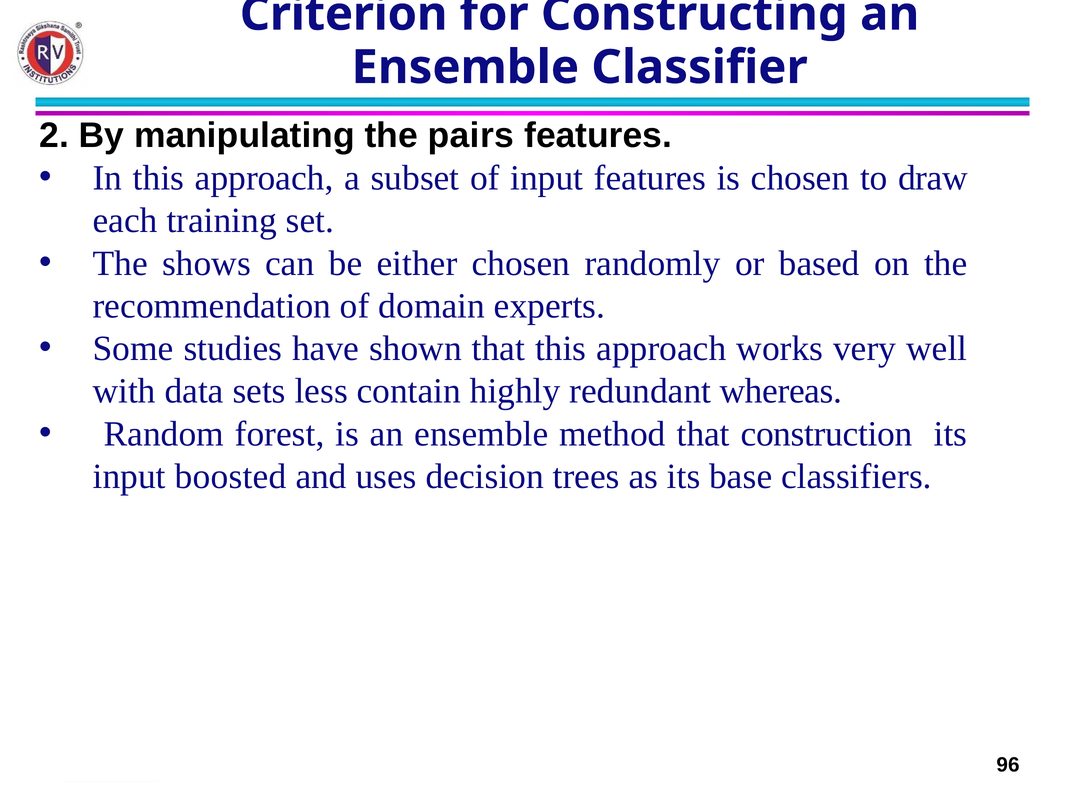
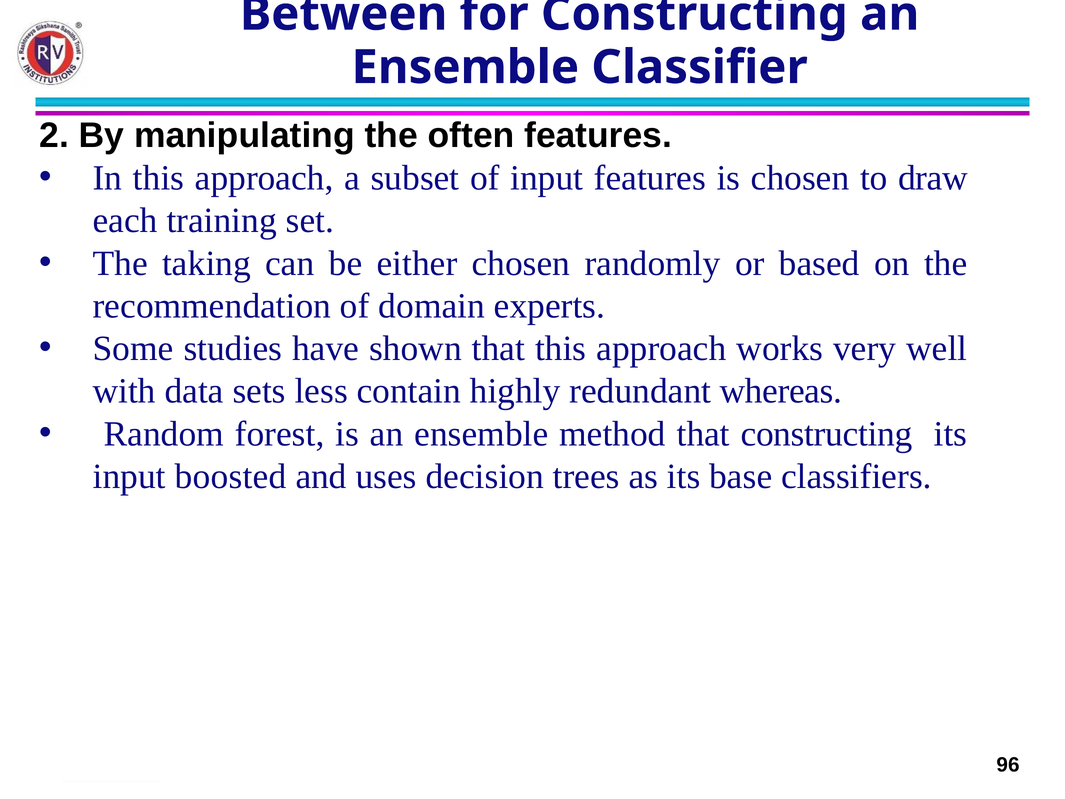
Criterion: Criterion -> Between
pairs: pairs -> often
shows: shows -> taking
that construction: construction -> constructing
